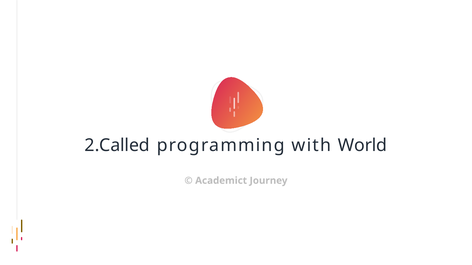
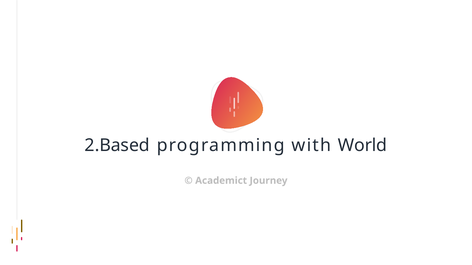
2.Called: 2.Called -> 2.Based
